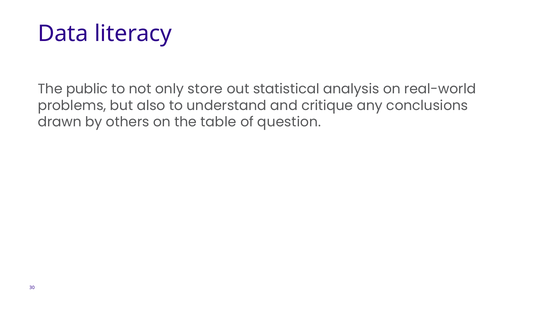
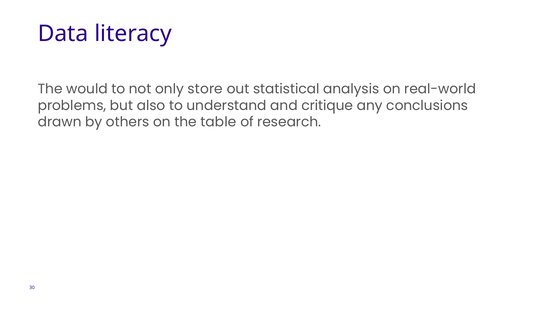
public: public -> would
question: question -> research
